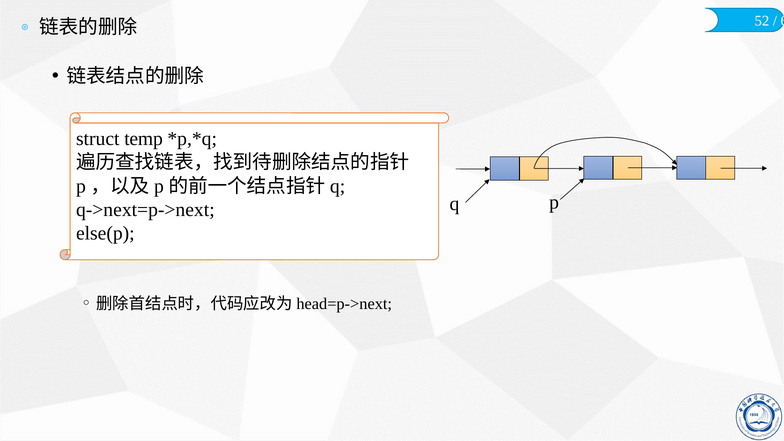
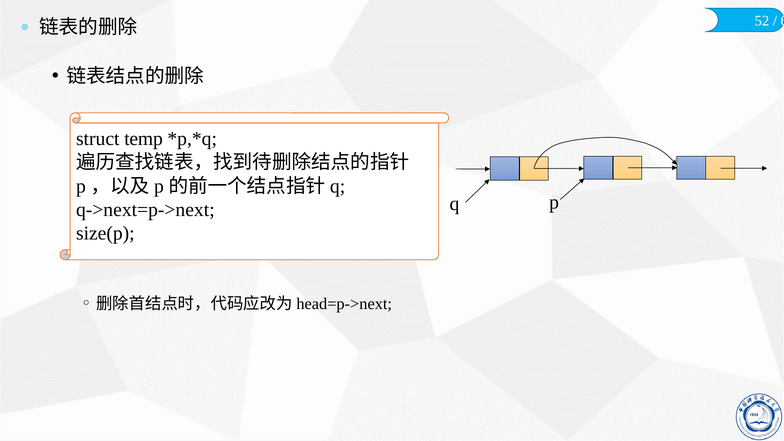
else(p: else(p -> size(p
